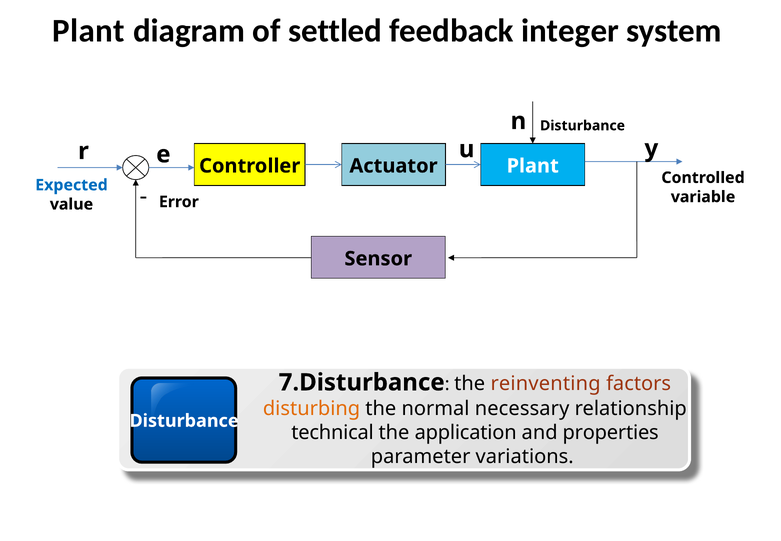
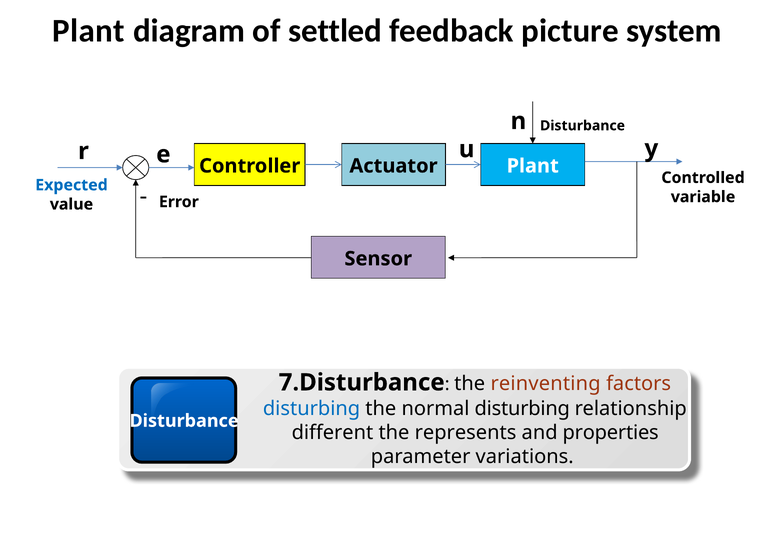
integer: integer -> picture
disturbing at (312, 408) colour: orange -> blue
normal necessary: necessary -> disturbing
technical: technical -> different
application: application -> represents
